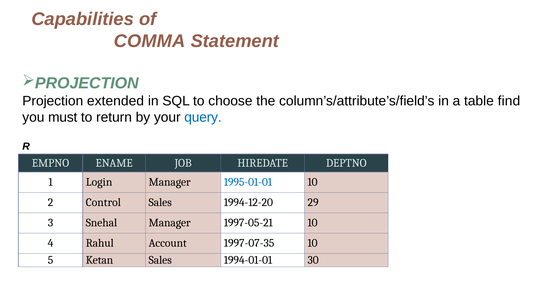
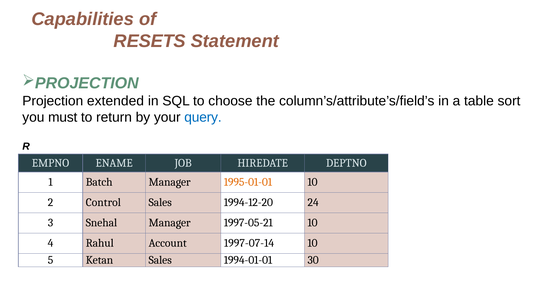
COMMA: COMMA -> RESETS
find: find -> sort
Login: Login -> Batch
1995-01-01 colour: blue -> orange
29: 29 -> 24
1997-07-35: 1997-07-35 -> 1997-07-14
